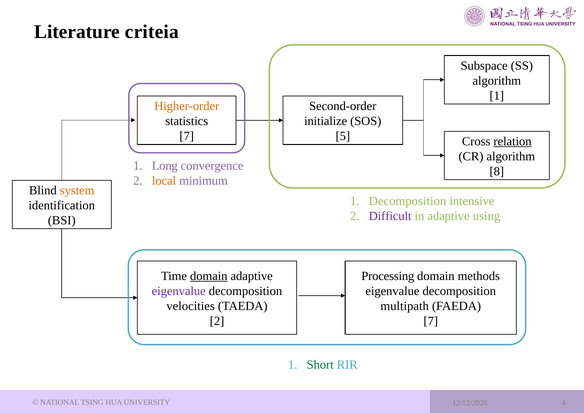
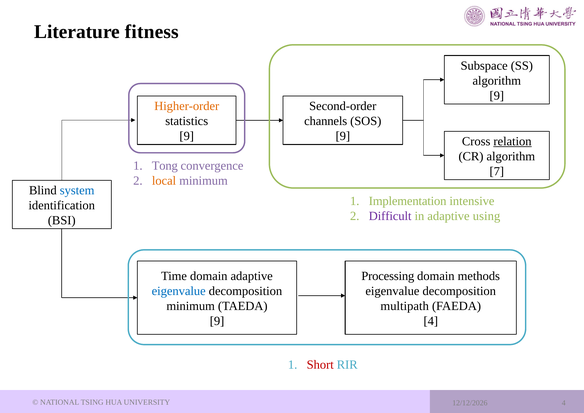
criteia: criteia -> fitness
1 at (497, 96): 1 -> 9
initialize: initialize -> channels
7 at (187, 136): 7 -> 9
5 at (343, 136): 5 -> 9
Long: Long -> Tong
8: 8 -> 7
system colour: orange -> blue
1 Decomposition: Decomposition -> Implementation
domain at (209, 276) underline: present -> none
eigenvalue at (179, 291) colour: purple -> blue
velocities at (191, 306): velocities -> minimum
2 at (217, 321): 2 -> 9
7 at (431, 321): 7 -> 4
Short colour: green -> red
